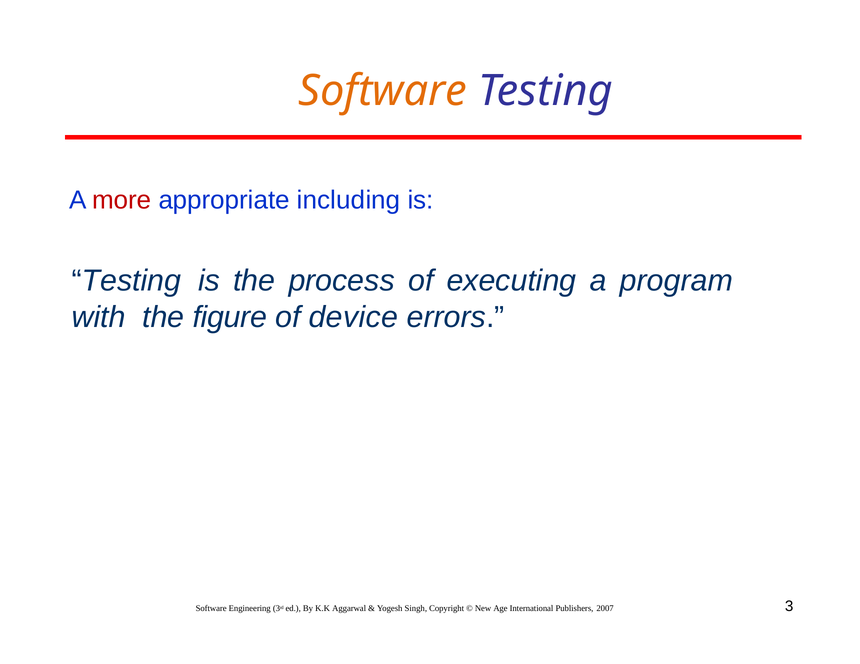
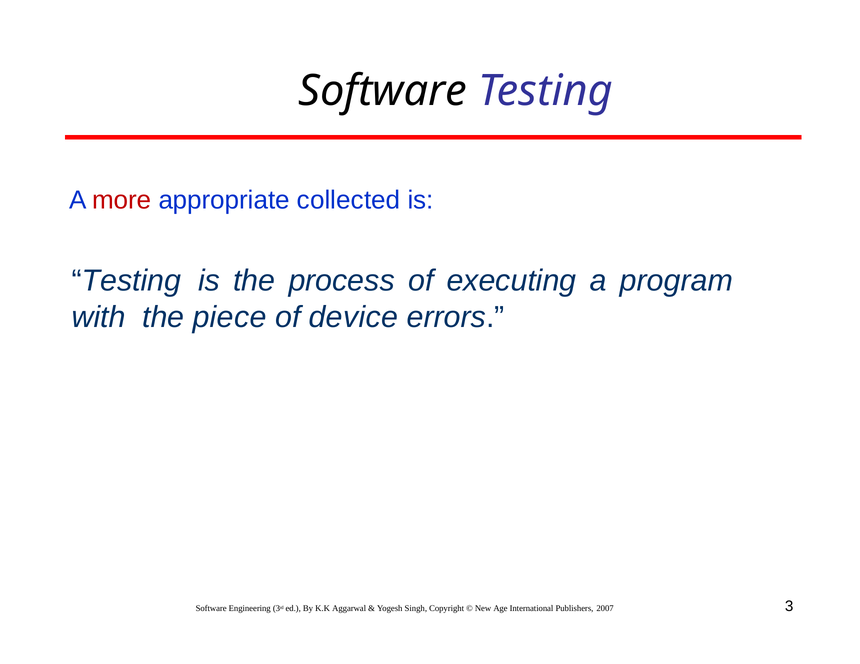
Software at (383, 91) colour: orange -> black
including: including -> collected
figure: figure -> piece
